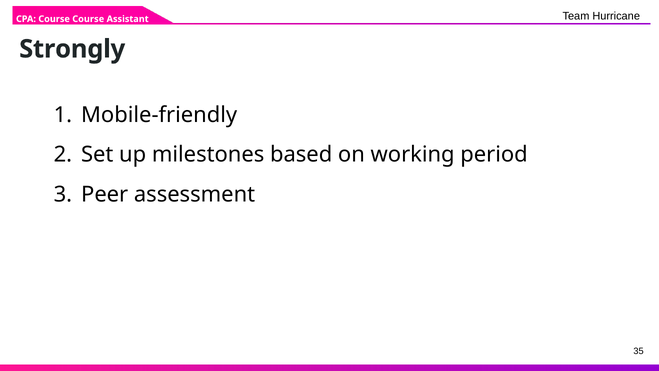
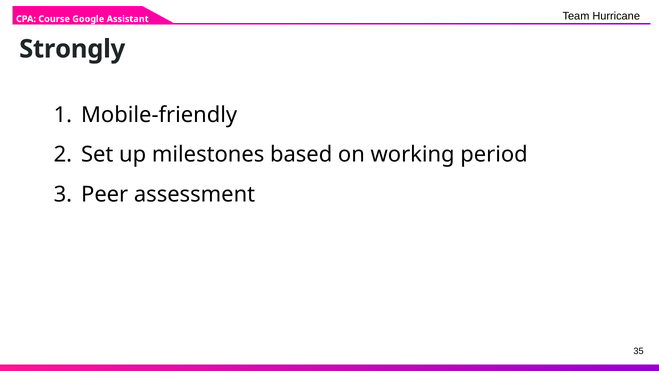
Course Course: Course -> Google
